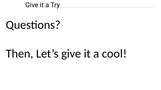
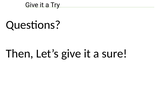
cool: cool -> sure
